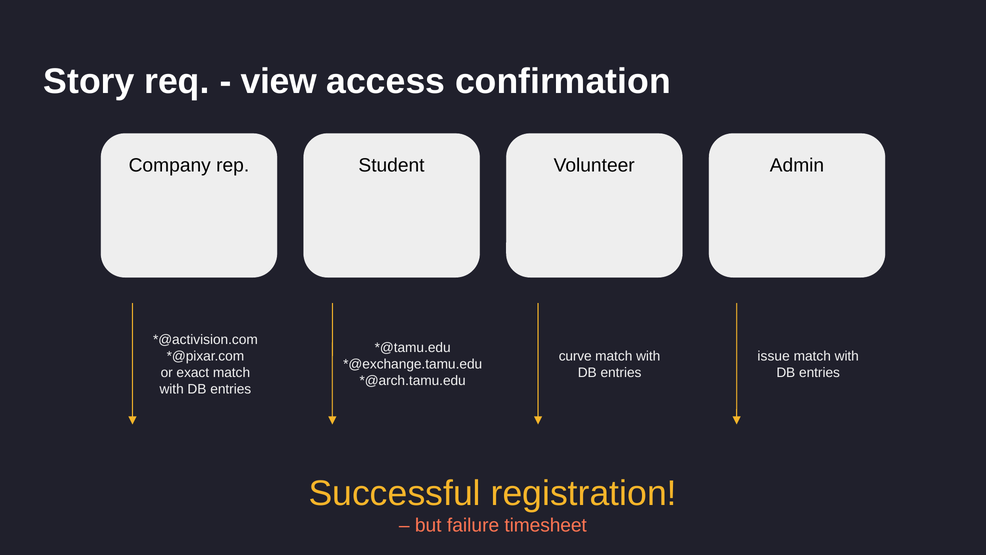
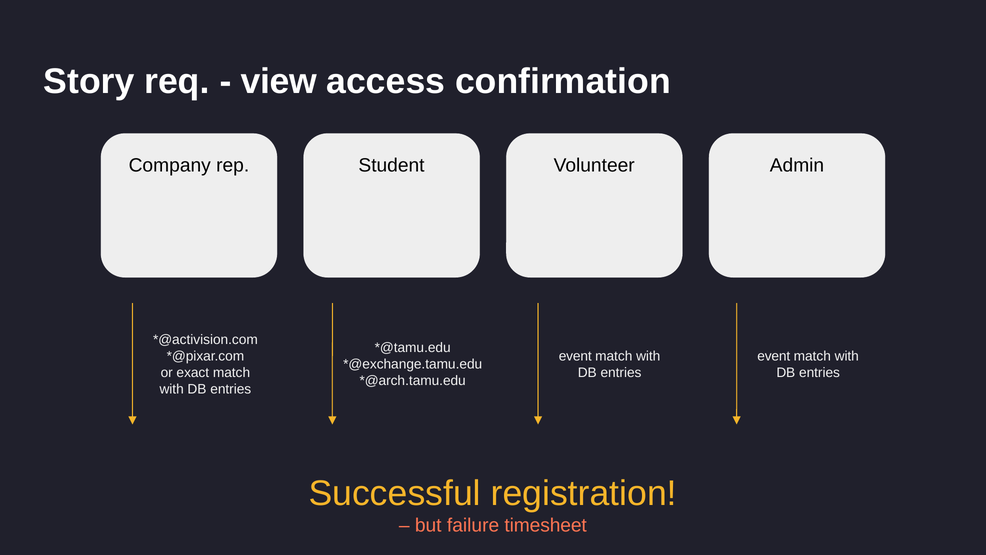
curve at (575, 356): curve -> event
issue at (774, 356): issue -> event
